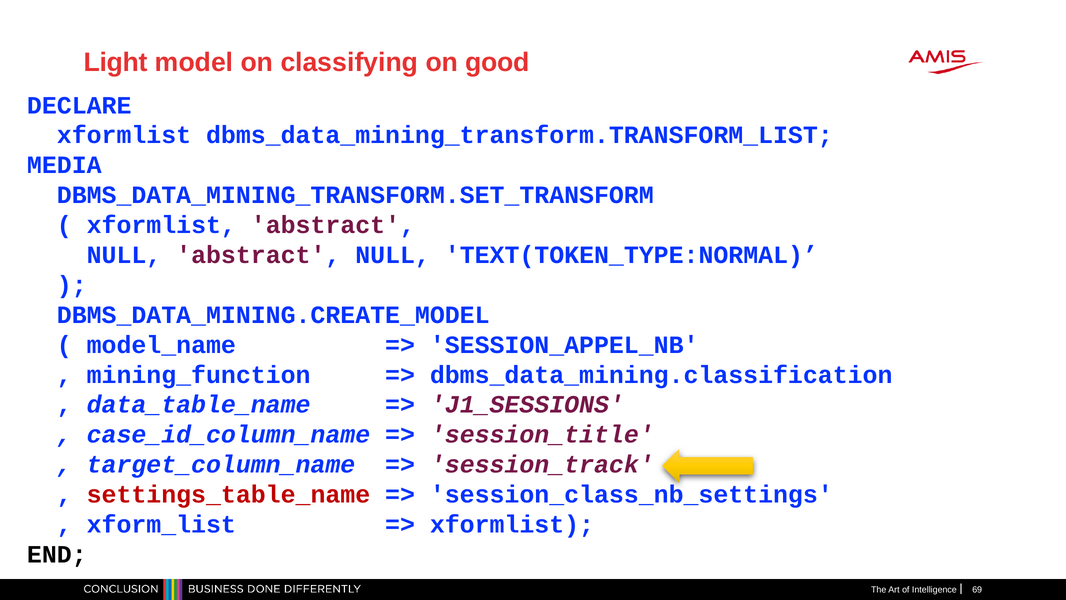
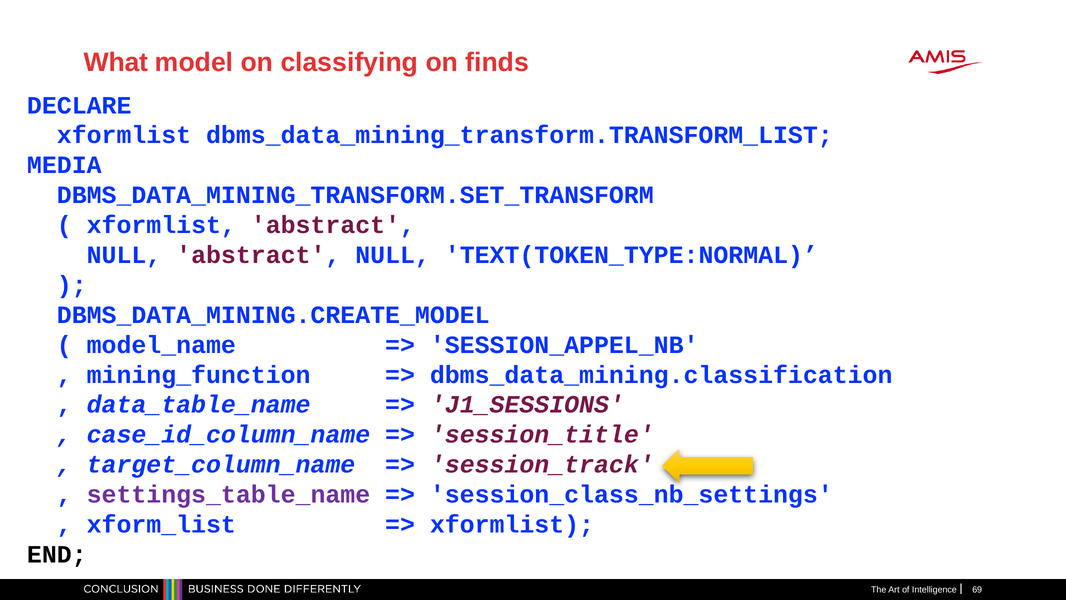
Light: Light -> What
good: good -> finds
settings_table_name colour: red -> purple
